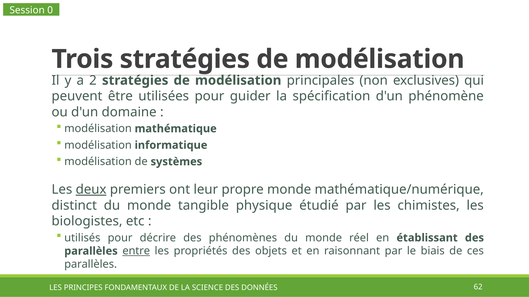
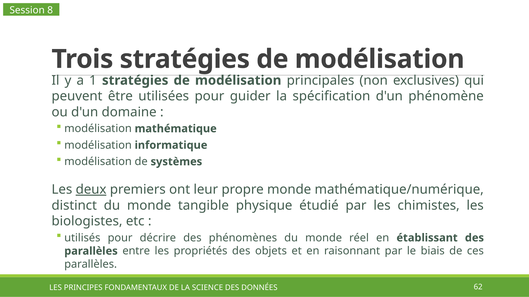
0: 0 -> 8
2: 2 -> 1
entre underline: present -> none
